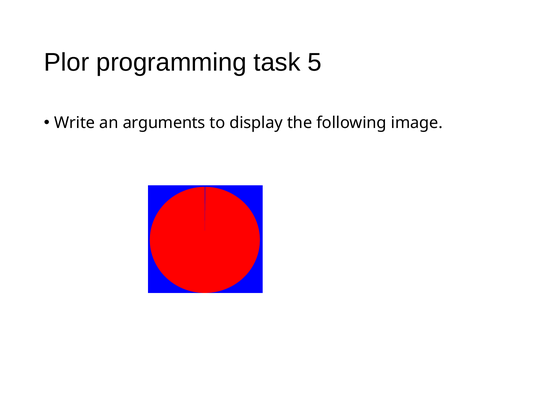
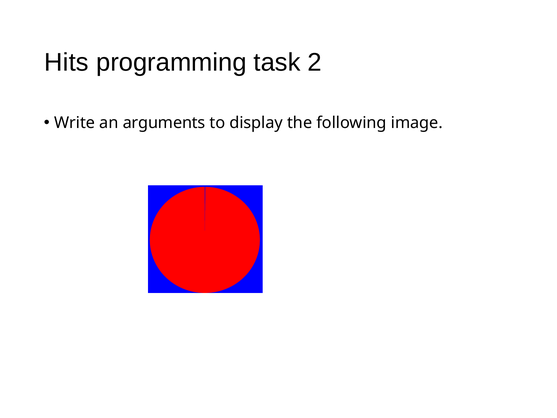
Plor: Plor -> Hits
5: 5 -> 2
